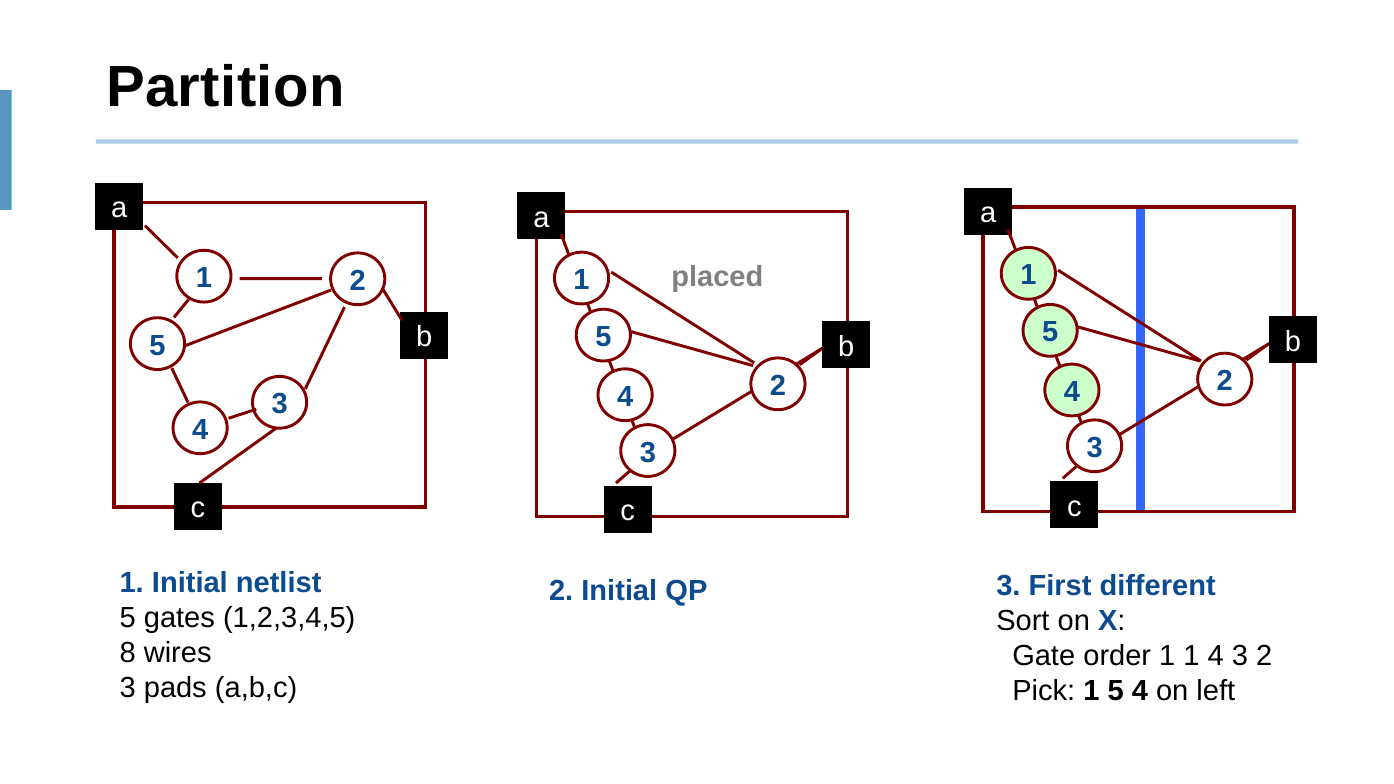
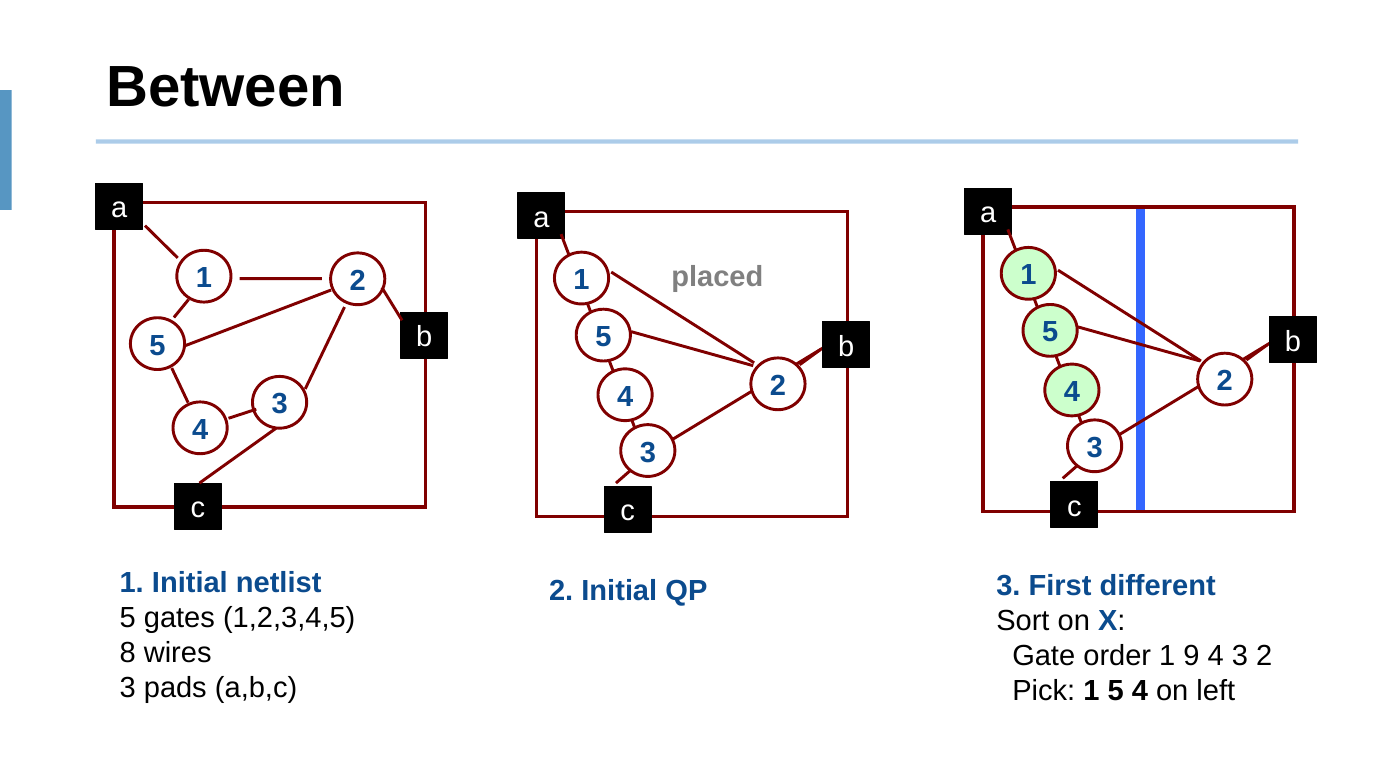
Partition: Partition -> Between
1 1: 1 -> 9
